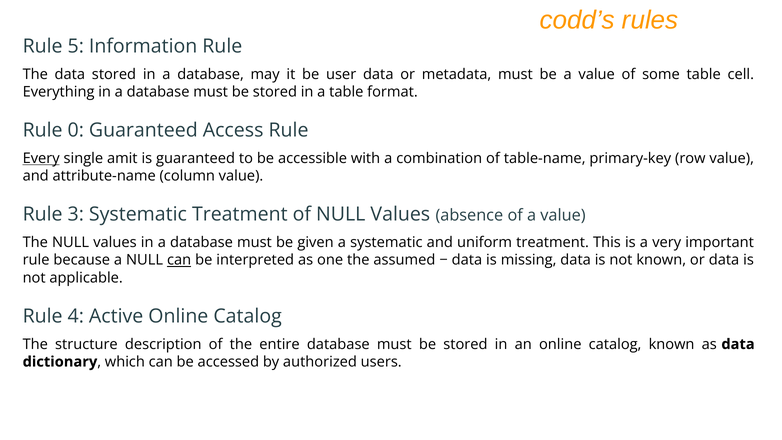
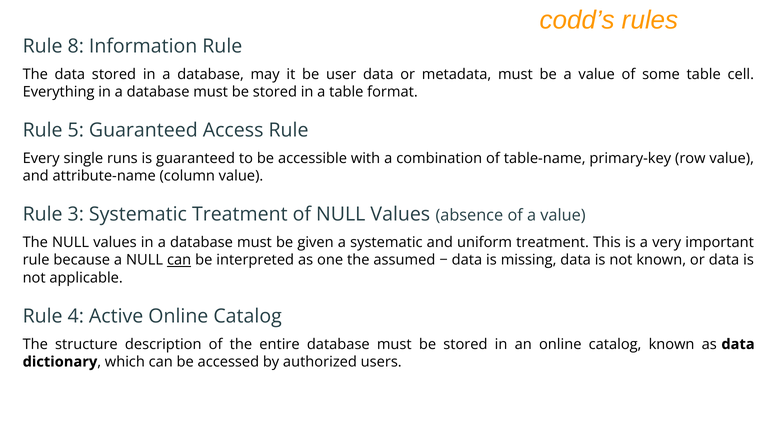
5: 5 -> 8
0: 0 -> 5
Every underline: present -> none
amit: amit -> runs
